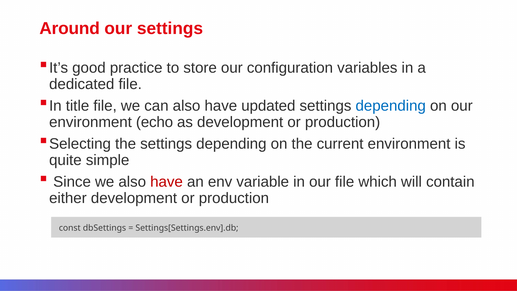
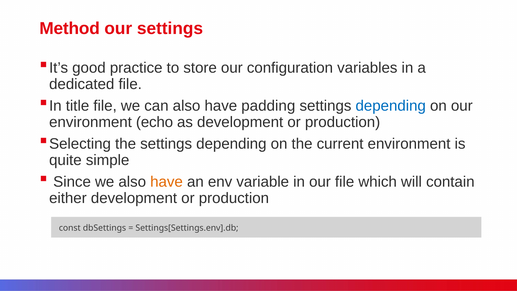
Around: Around -> Method
updated: updated -> padding
have at (167, 182) colour: red -> orange
